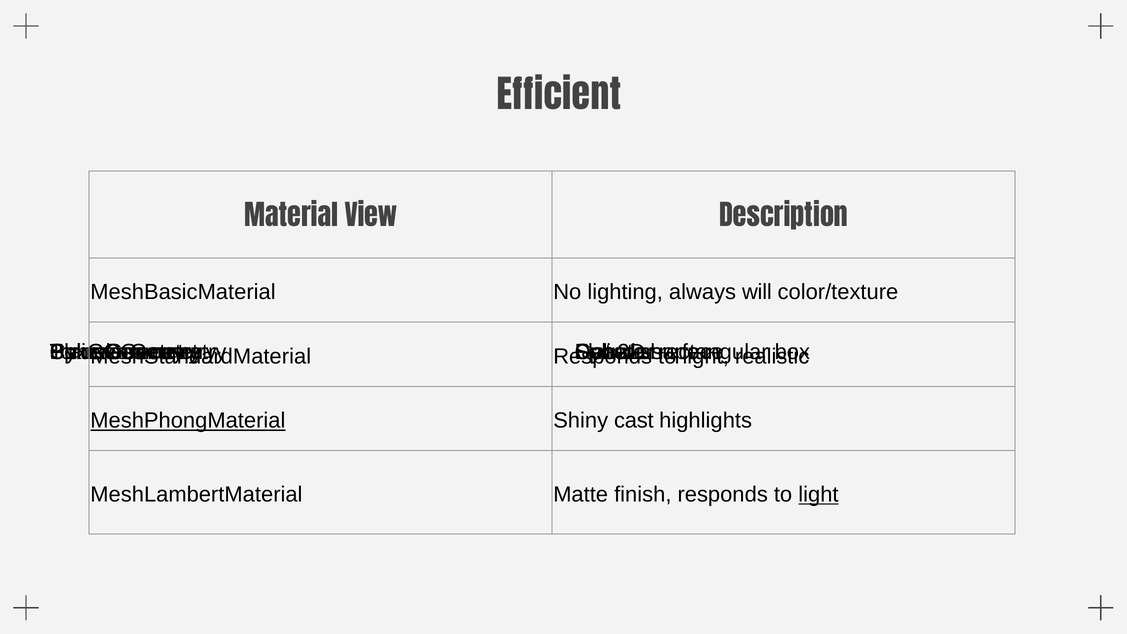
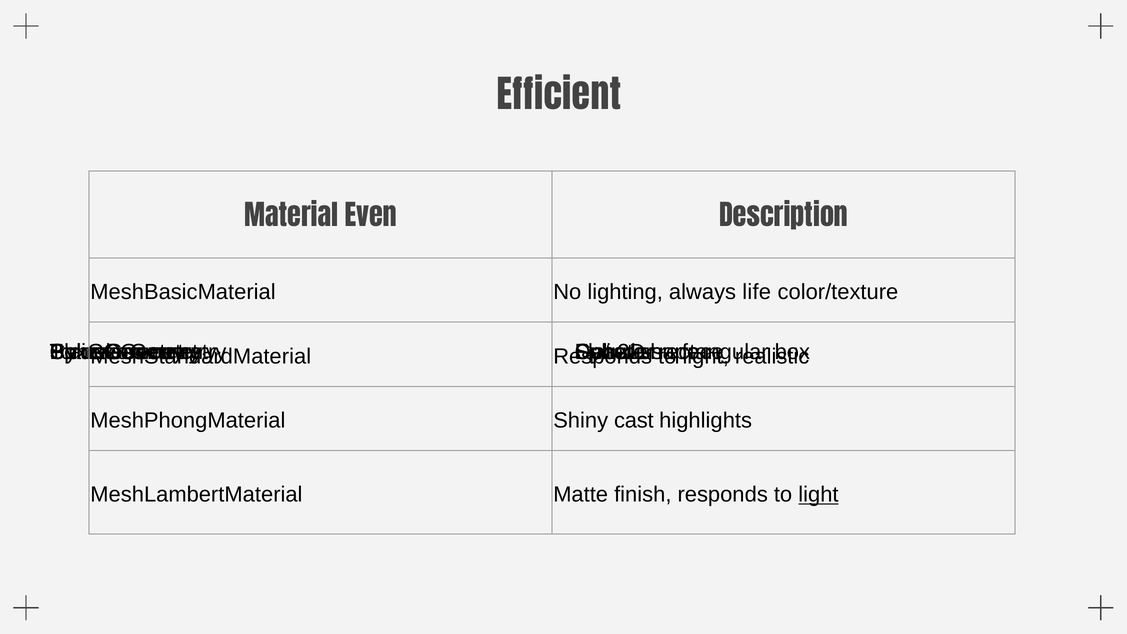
View: View -> Even
will: will -> life
MeshPhongMaterial underline: present -> none
